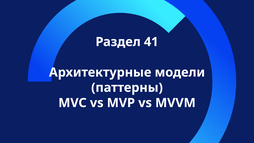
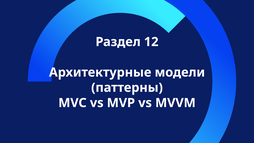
41: 41 -> 12
